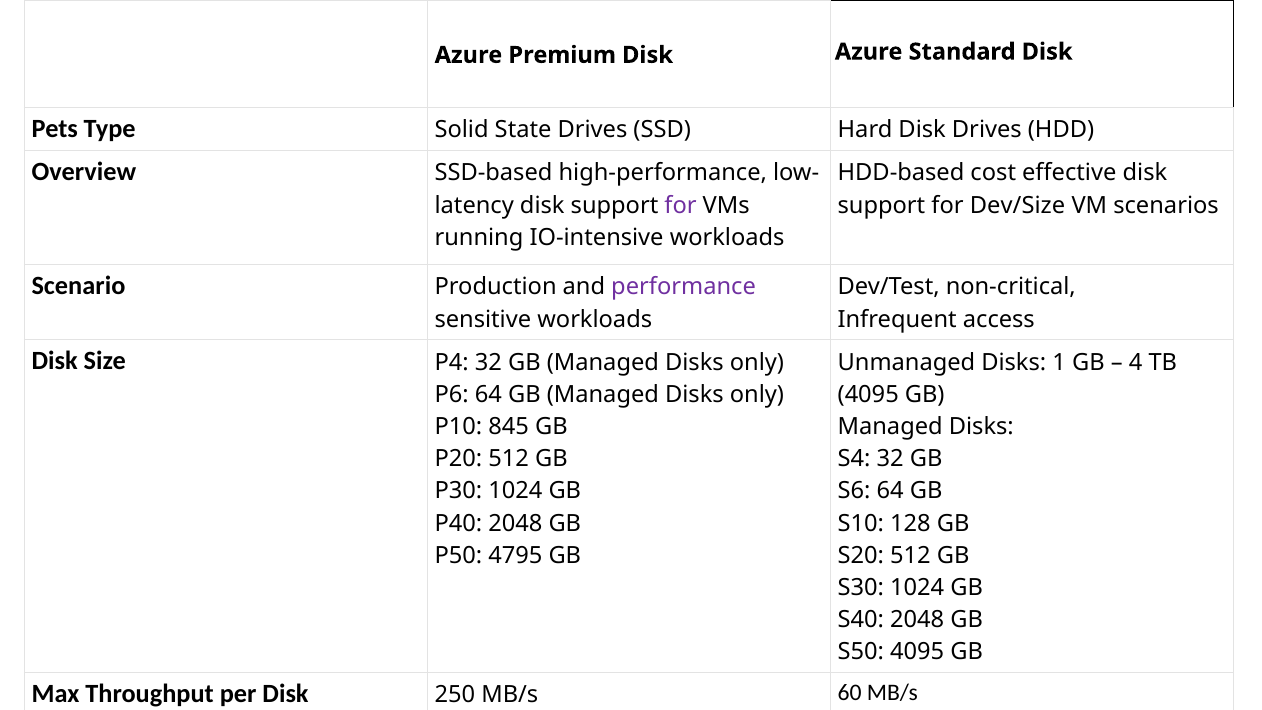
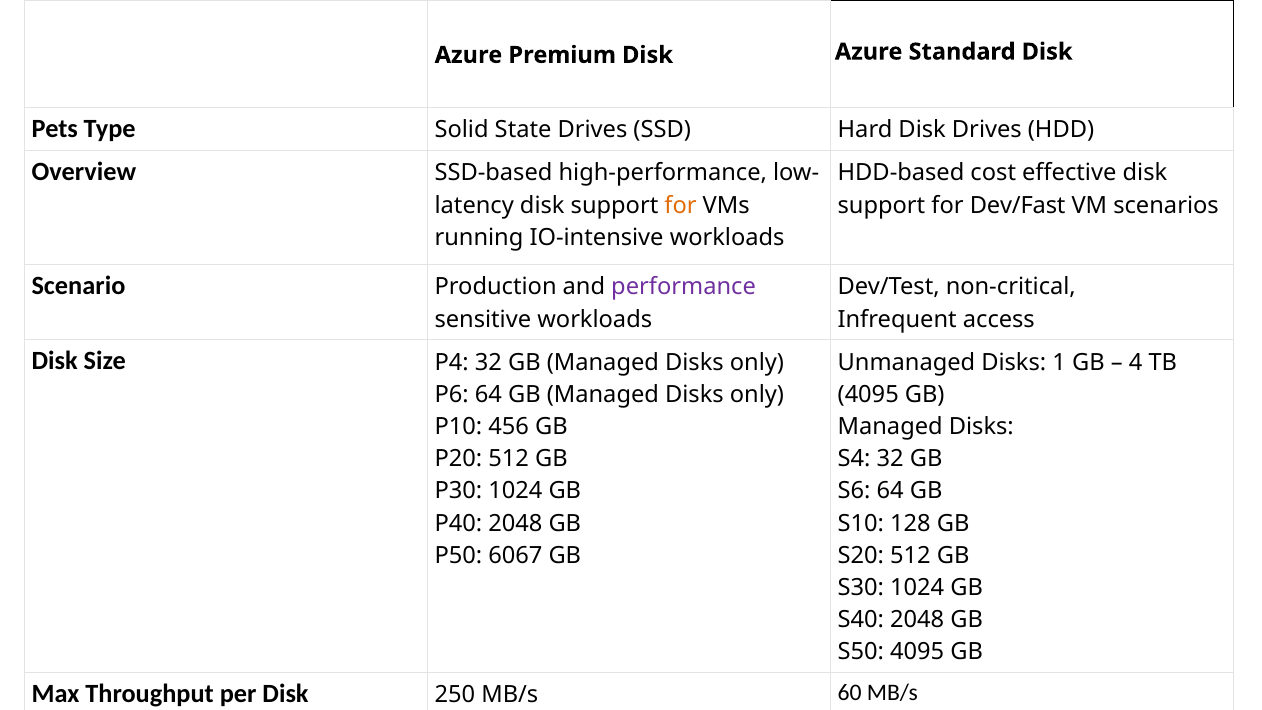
for at (681, 205) colour: purple -> orange
Dev/Size: Dev/Size -> Dev/Fast
845: 845 -> 456
4795: 4795 -> 6067
